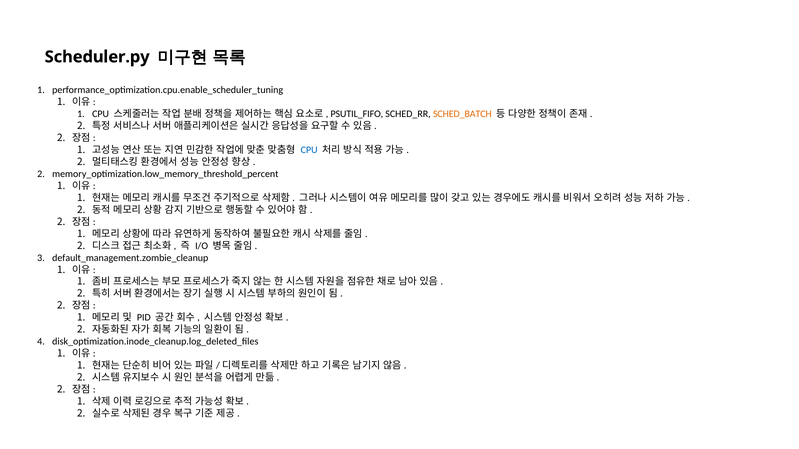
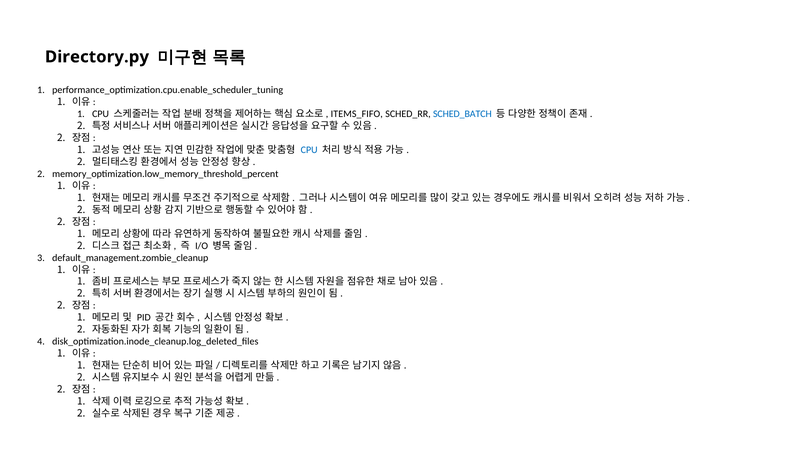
Scheduler.py: Scheduler.py -> Directory.py
PSUTIL_FIFO: PSUTIL_FIFO -> ITEMS_FIFO
SCHED_BATCH colour: orange -> blue
